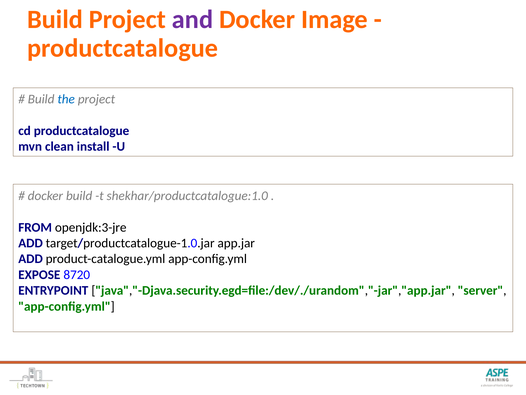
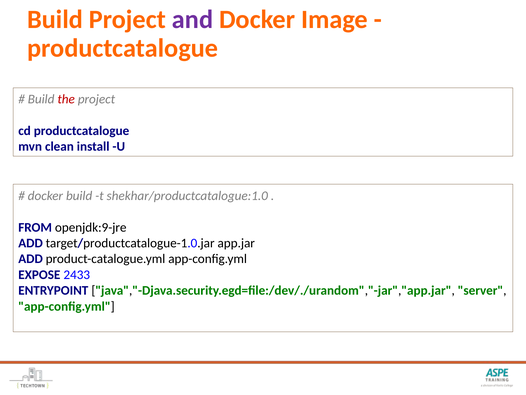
the colour: blue -> red
openjdk:3-jre: openjdk:3-jre -> openjdk:9-jre
8720: 8720 -> 2433
